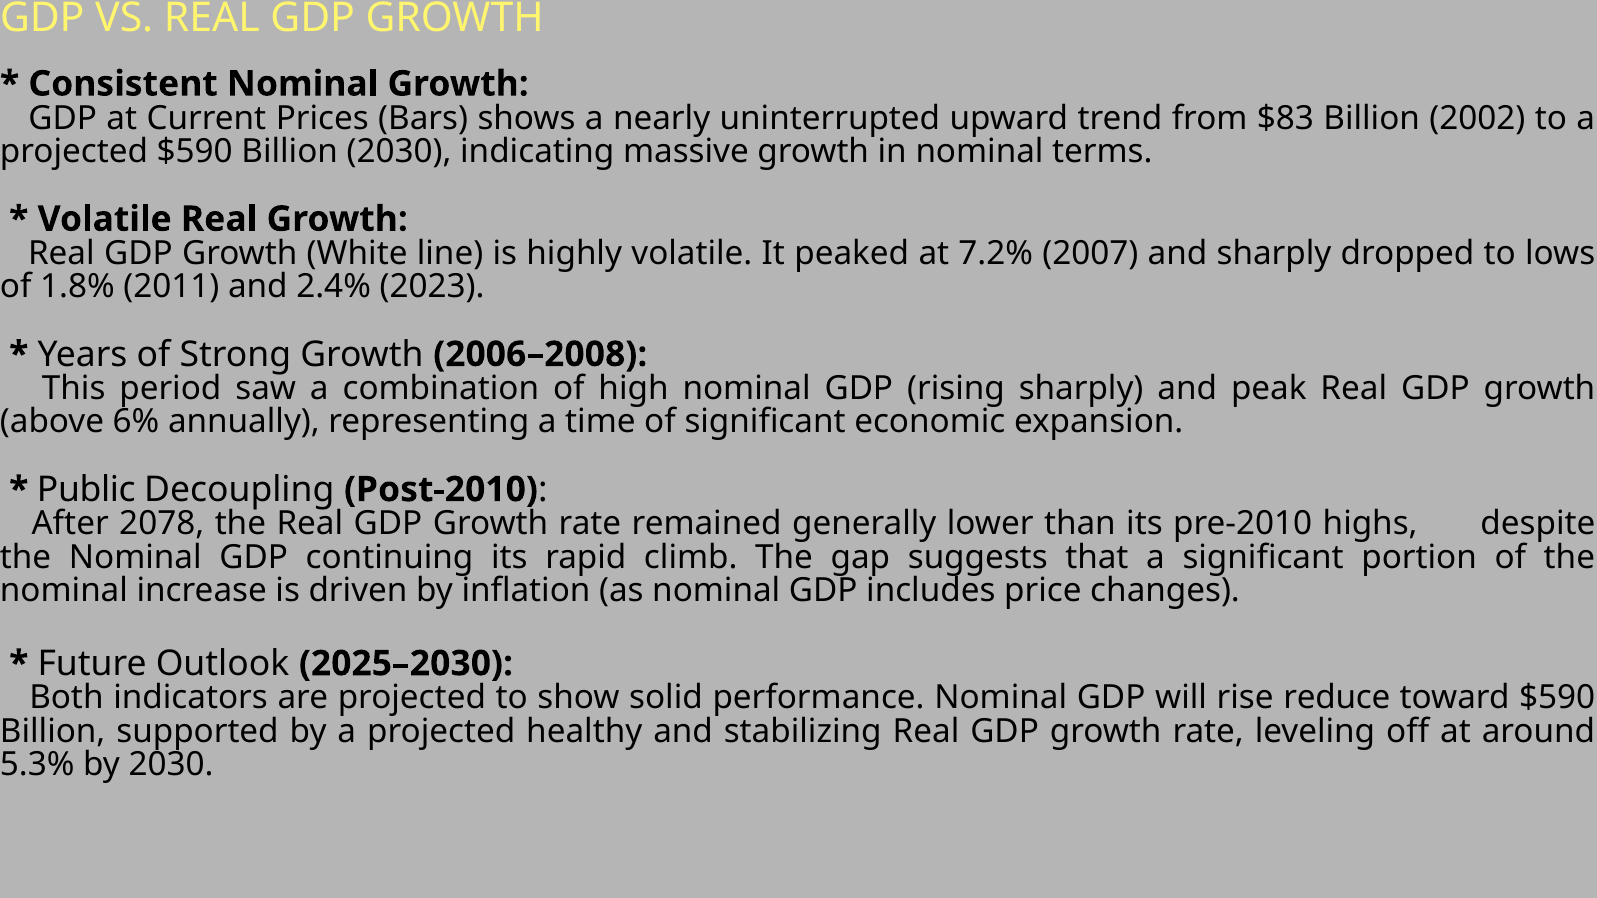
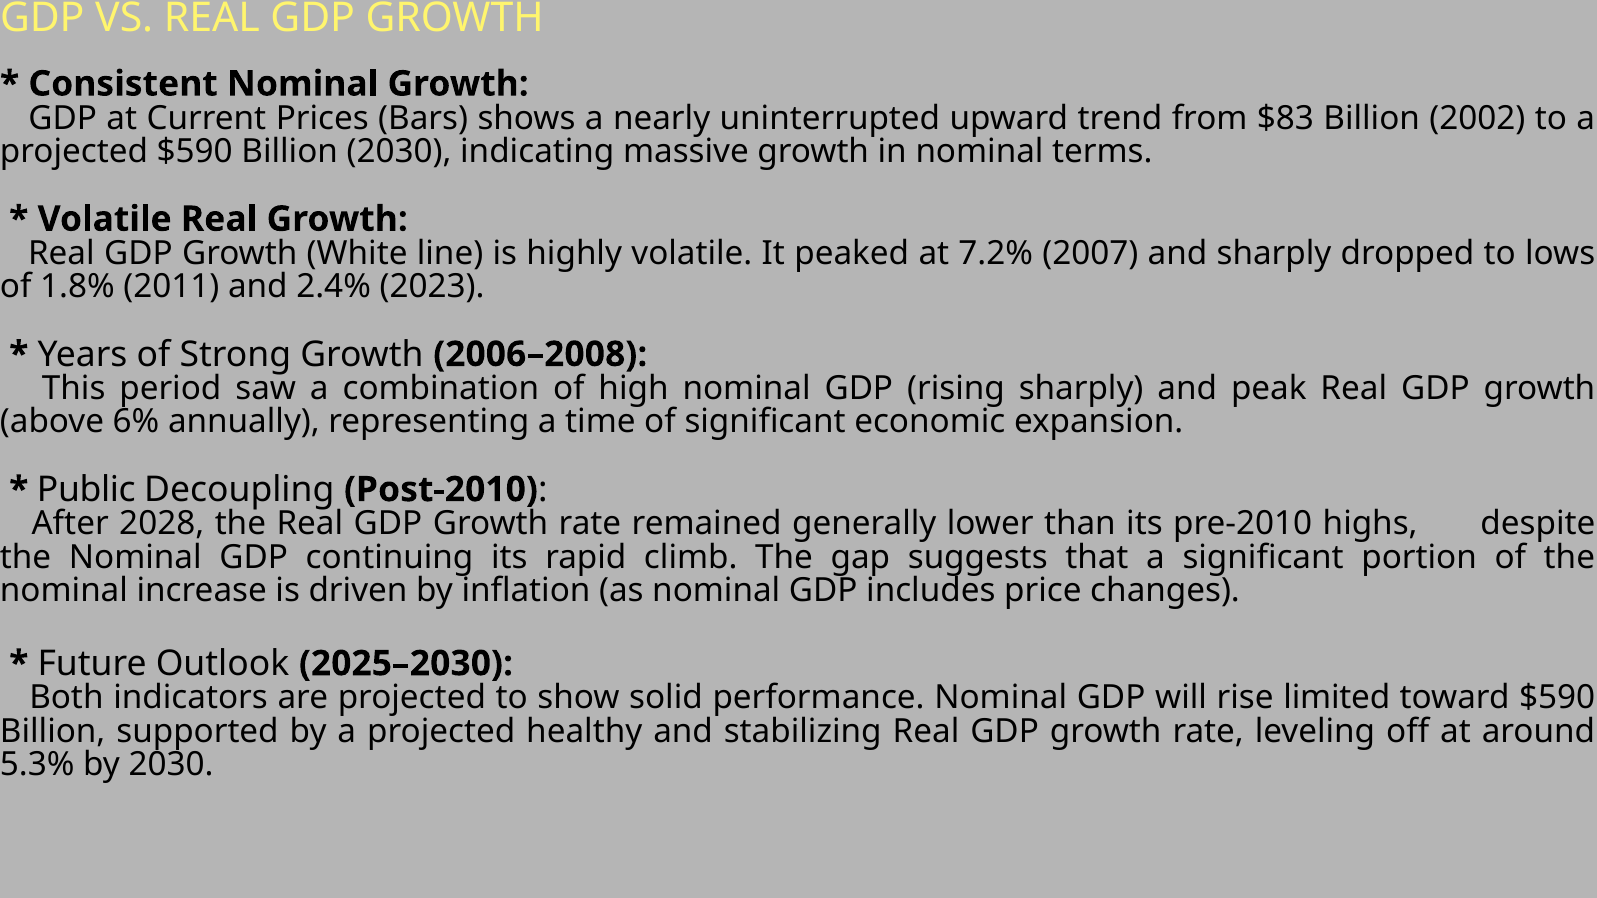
2078: 2078 -> 2028
reduce: reduce -> limited
